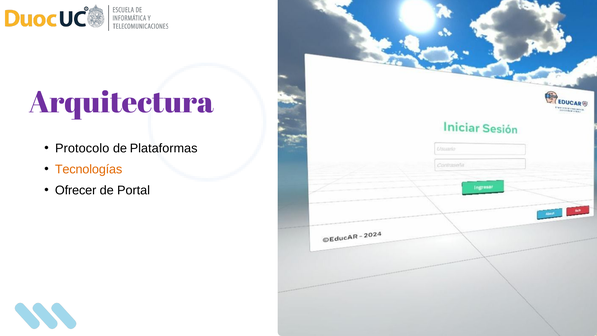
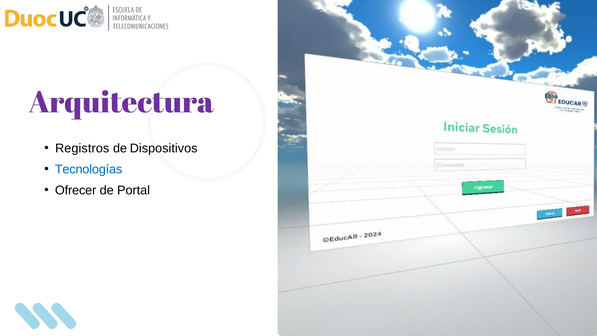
Protocolo: Protocolo -> Registros
Plataformas: Plataformas -> Dispositivos
Tecnologías colour: orange -> blue
